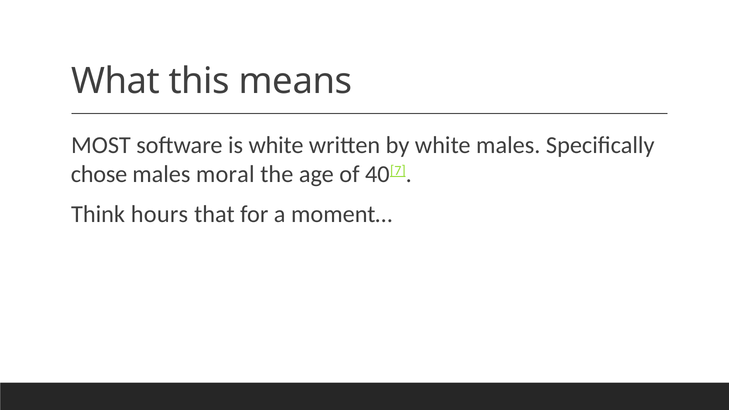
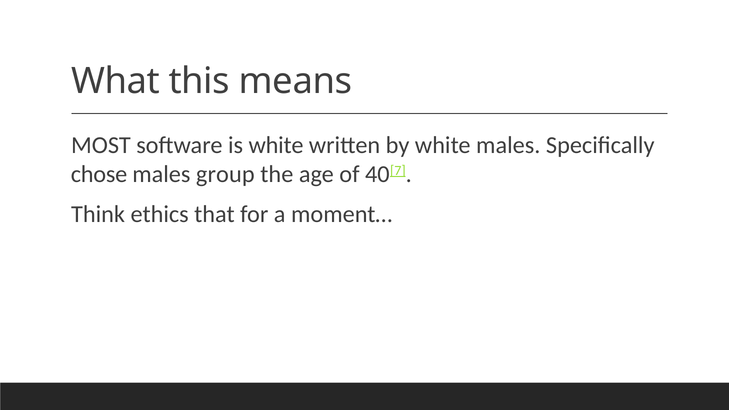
moral: moral -> group
hours: hours -> ethics
